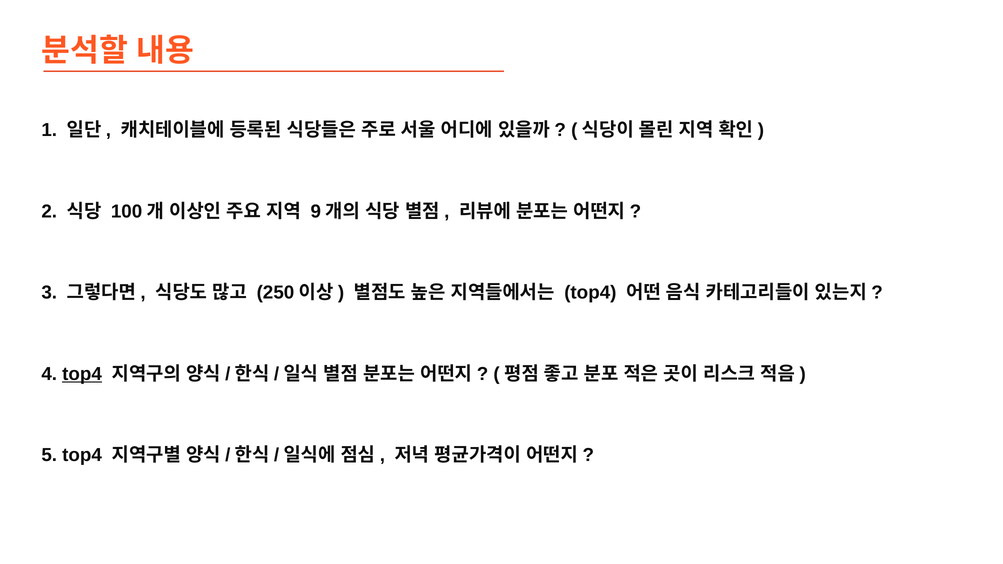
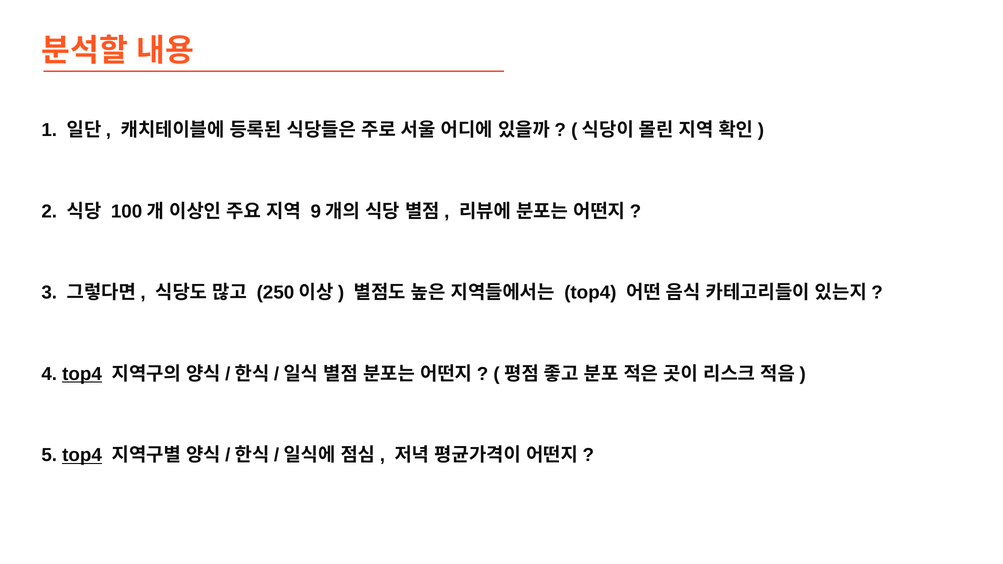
top4 at (82, 455) underline: none -> present
